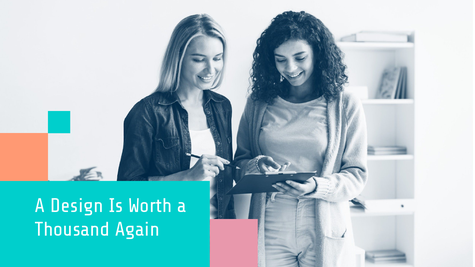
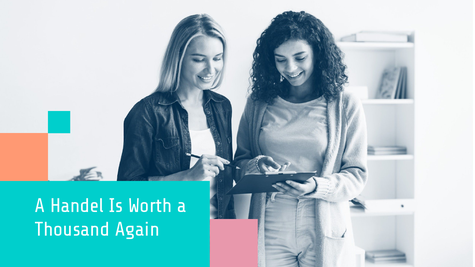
Design: Design -> Handel
